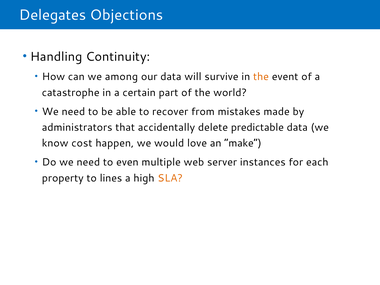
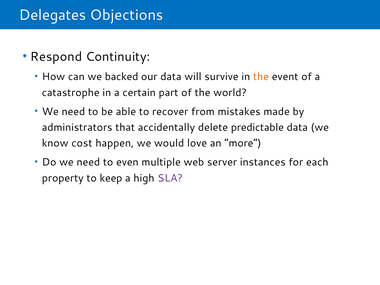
Handling: Handling -> Respond
among: among -> backed
make: make -> more
lines: lines -> keep
SLA colour: orange -> purple
